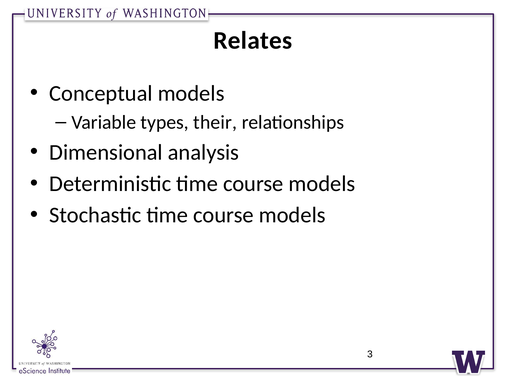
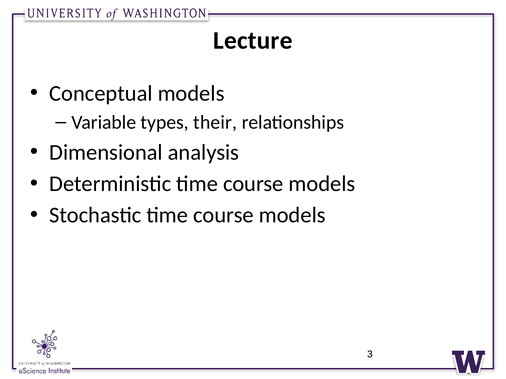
Relates: Relates -> Lecture
